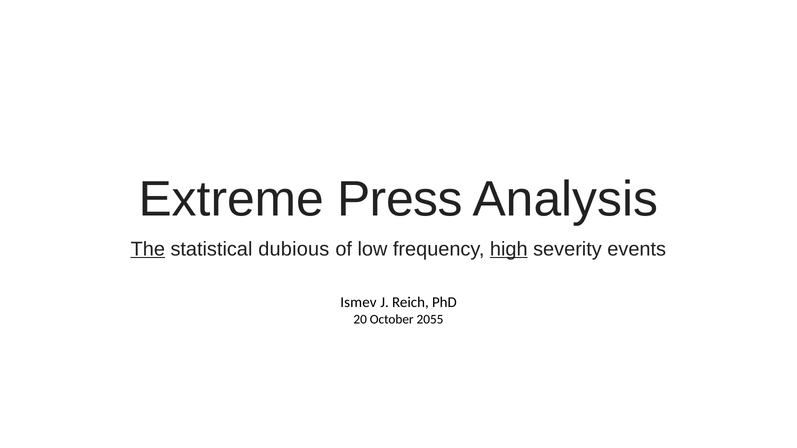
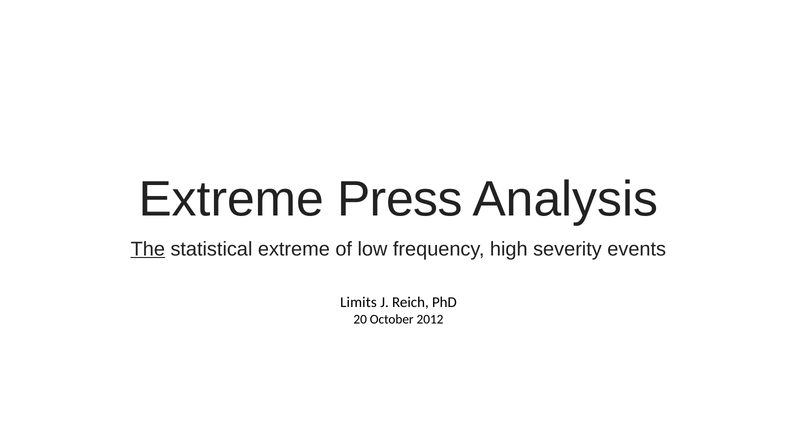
statistical dubious: dubious -> extreme
high underline: present -> none
Ismev: Ismev -> Limits
2055: 2055 -> 2012
